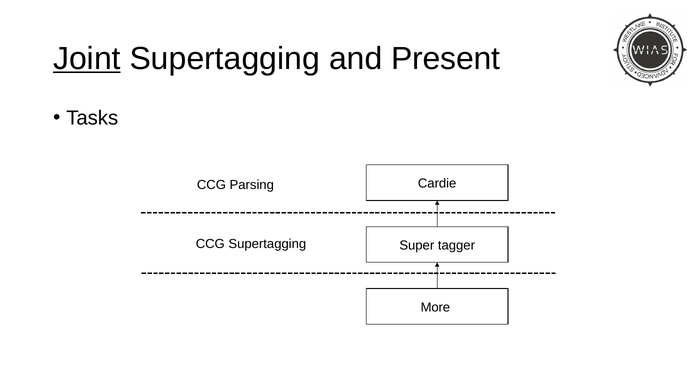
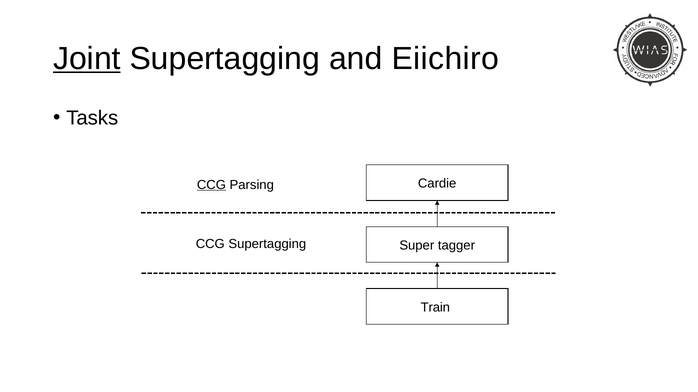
Present: Present -> Eiichiro
CCG at (211, 185) underline: none -> present
More: More -> Train
